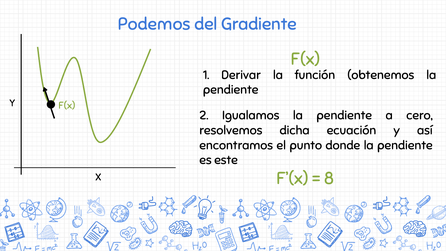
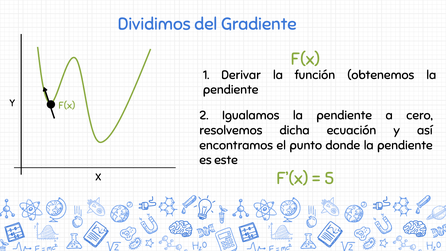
Podemos: Podemos -> Dividimos
8: 8 -> 5
